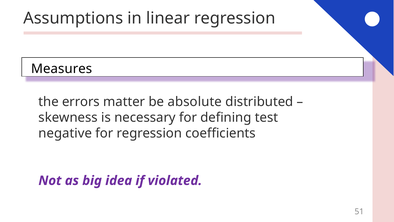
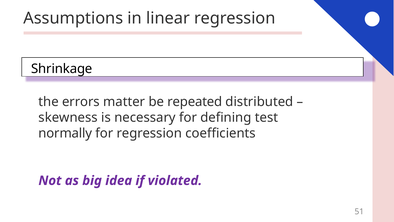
Measures: Measures -> Shrinkage
absolute: absolute -> repeated
negative: negative -> normally
